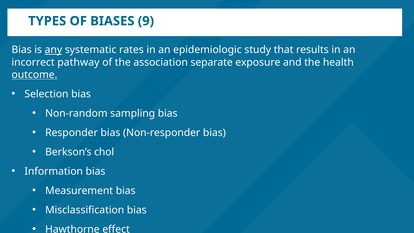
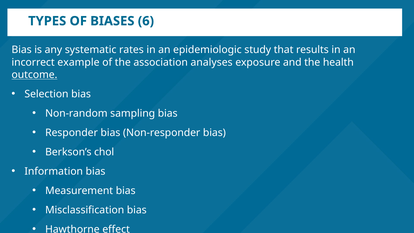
9: 9 -> 6
any underline: present -> none
pathway: pathway -> example
separate: separate -> analyses
